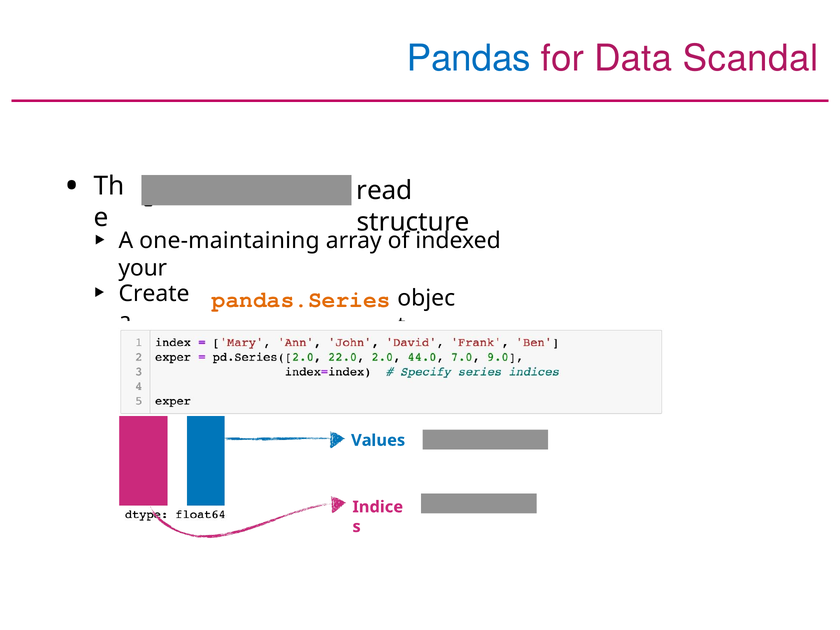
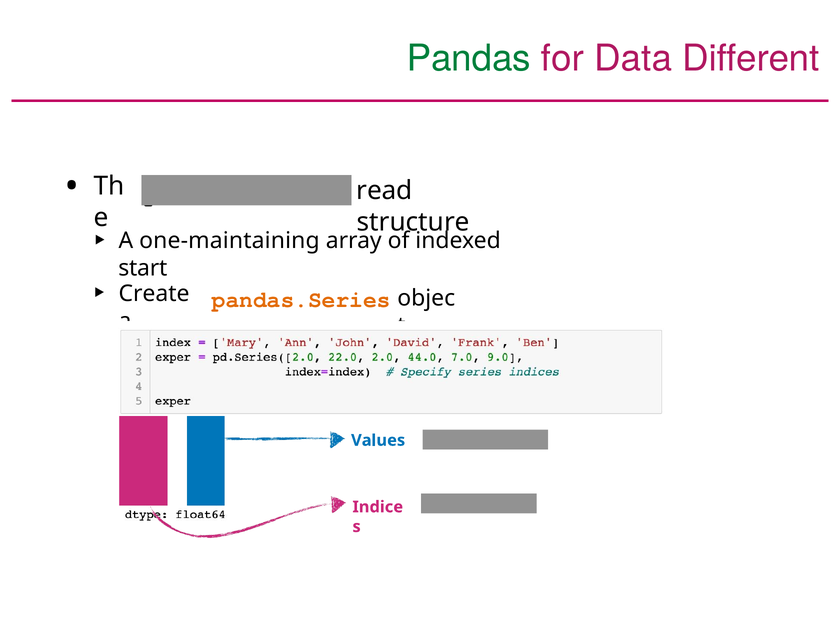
Pandas colour: blue -> green
Scandal: Scandal -> Different
your: your -> start
